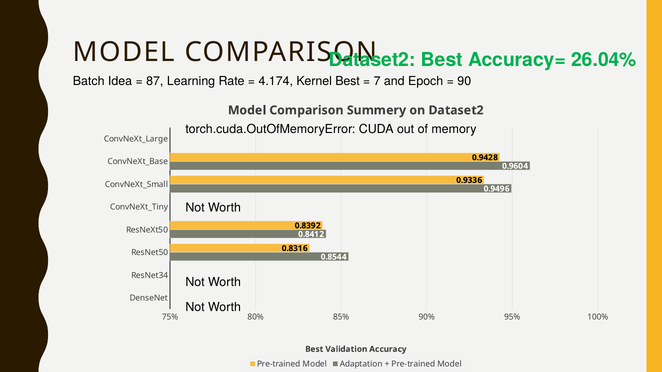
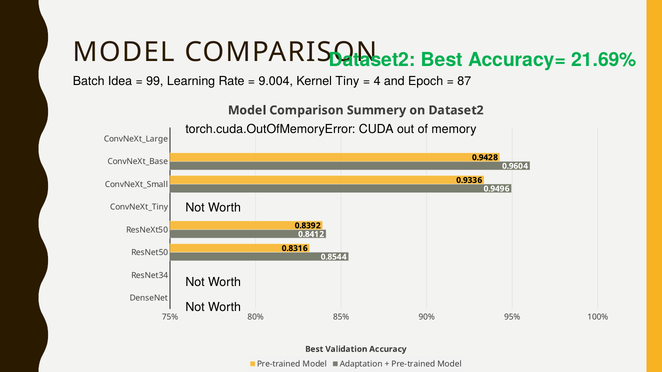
26.04%: 26.04% -> 21.69%
87: 87 -> 99
4.174: 4.174 -> 9.004
Kernel Best: Best -> Tiny
7: 7 -> 4
90: 90 -> 87
